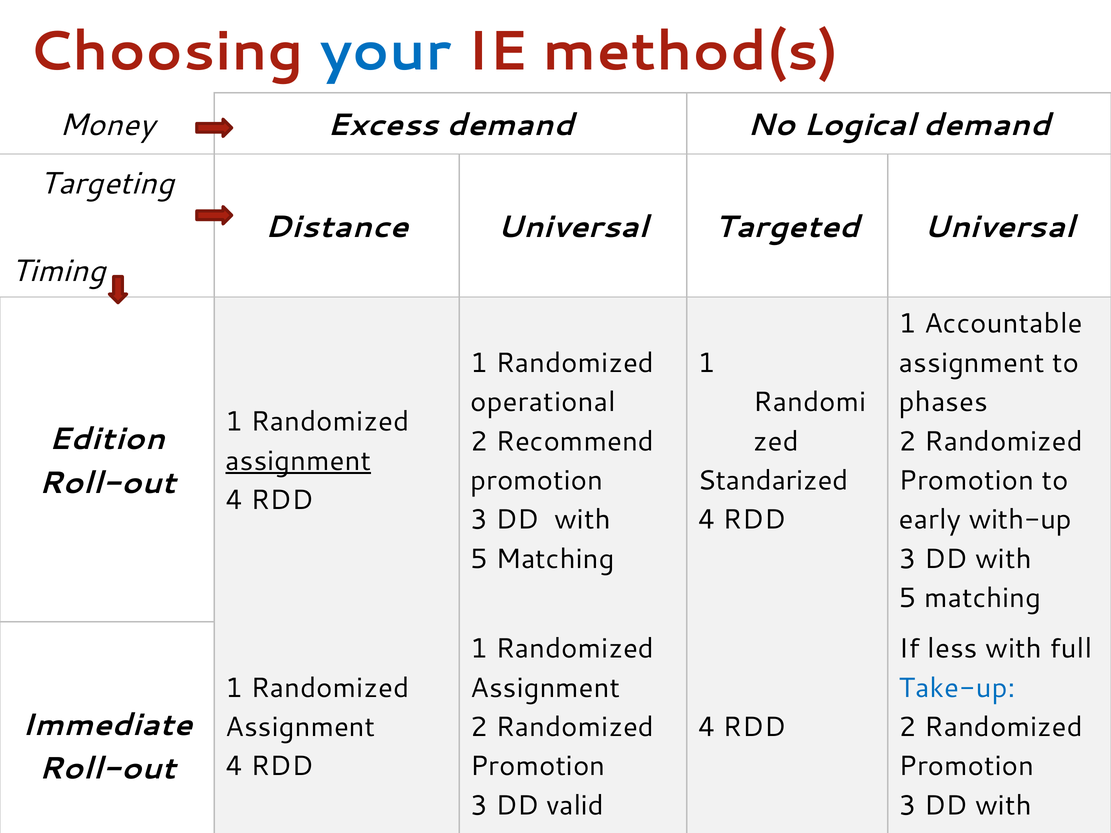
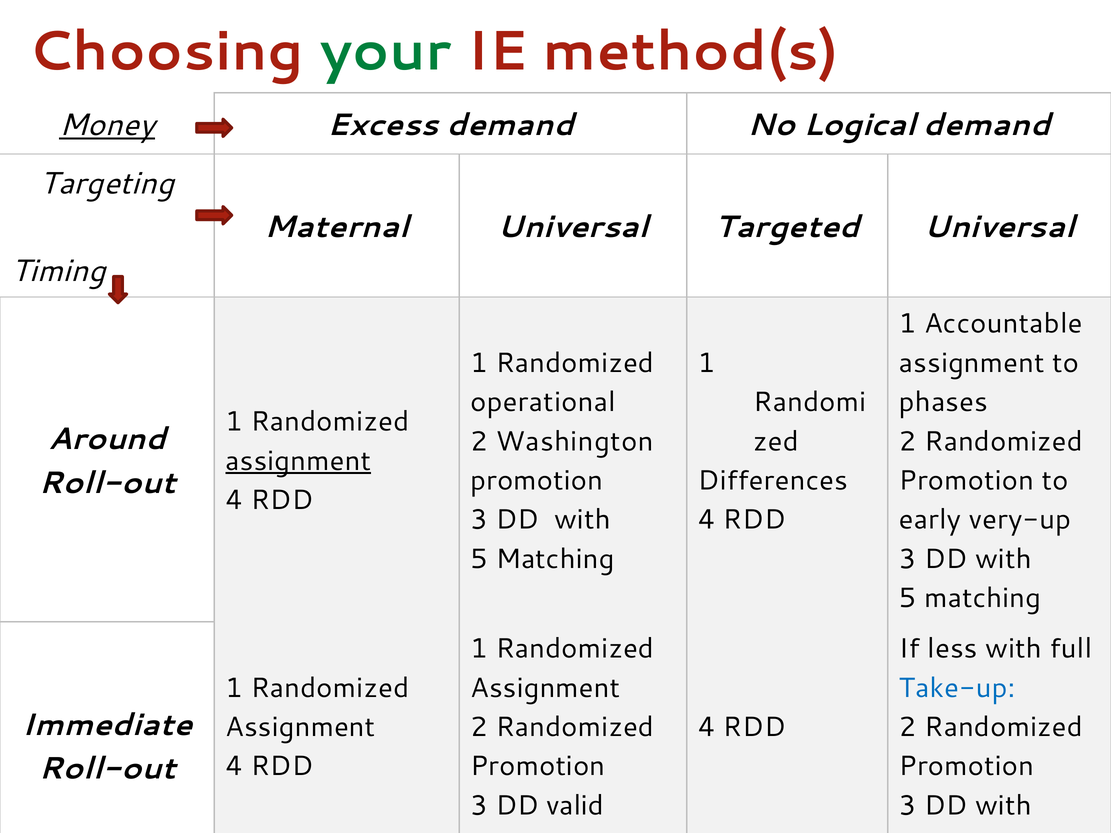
your colour: blue -> green
Money underline: none -> present
Distance: Distance -> Maternal
Edition: Edition -> Around
Recommend: Recommend -> Washington
Standarized: Standarized -> Differences
with-up: with-up -> very-up
